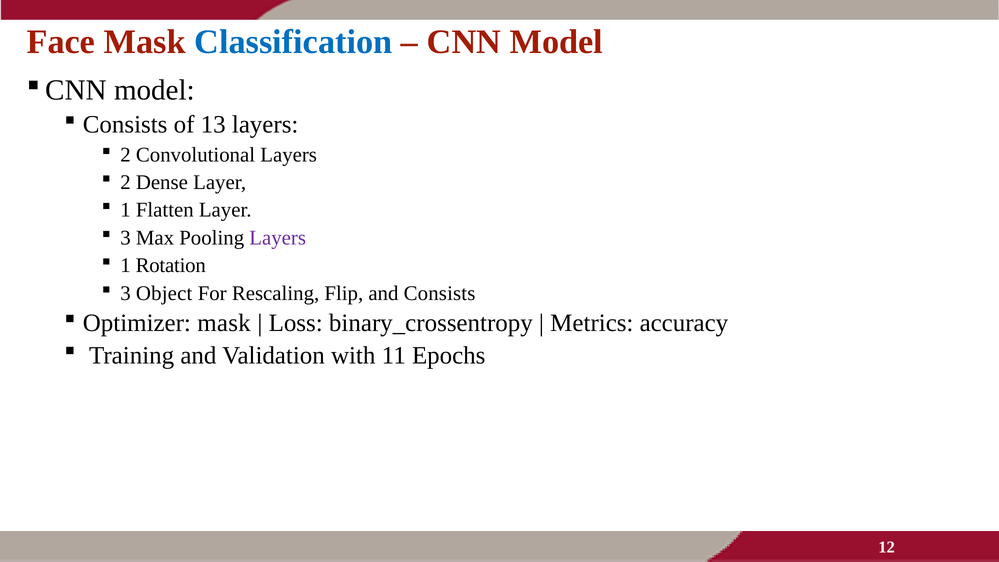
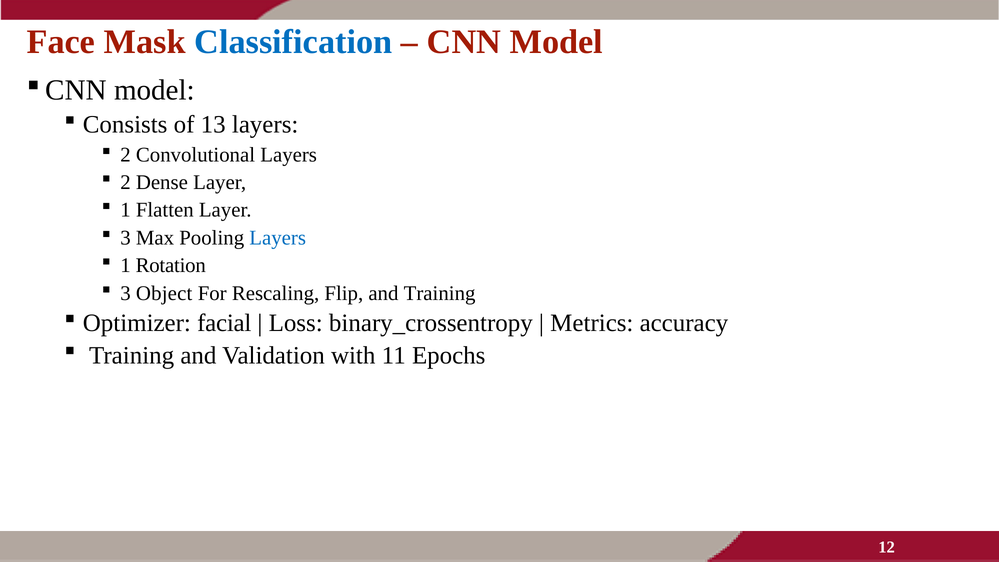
Layers at (278, 238) colour: purple -> blue
and Consists: Consists -> Training
Optimizer mask: mask -> facial
